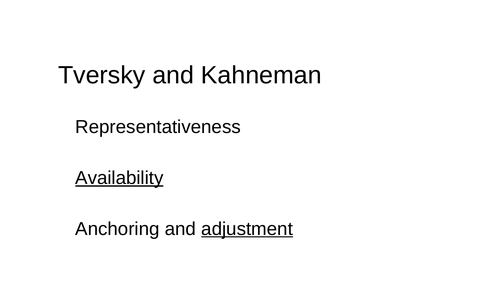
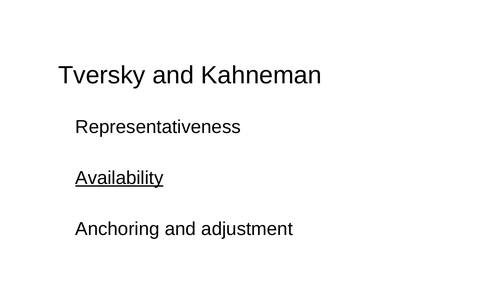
adjustment underline: present -> none
